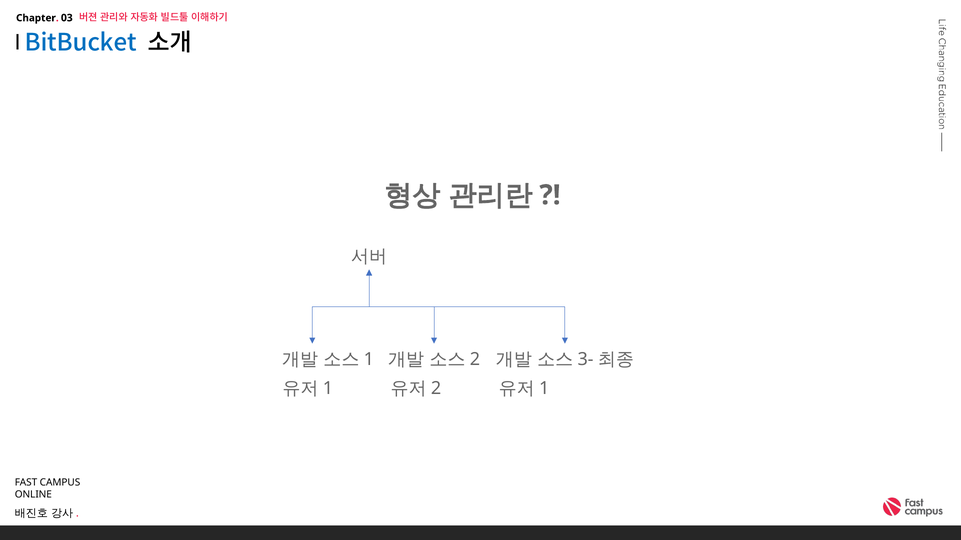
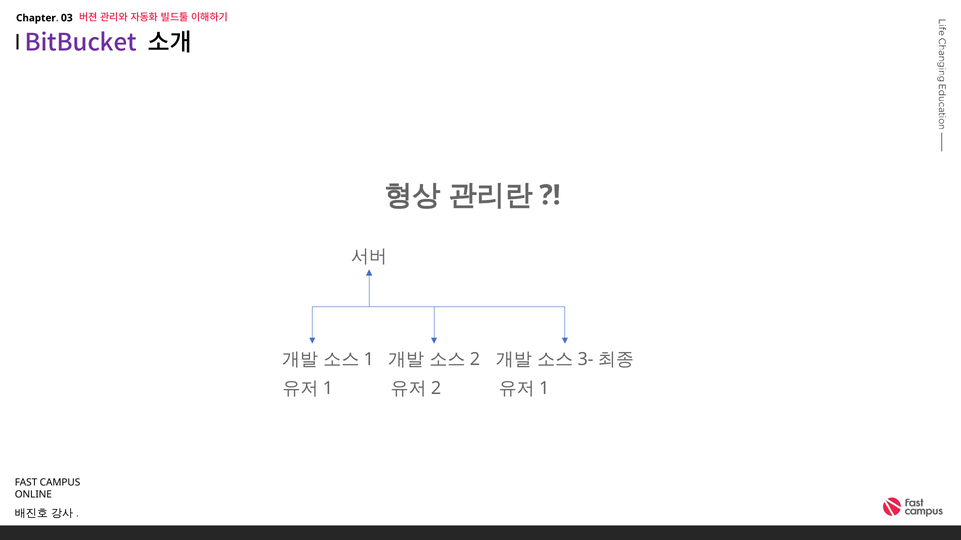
BitBucket colour: blue -> purple
